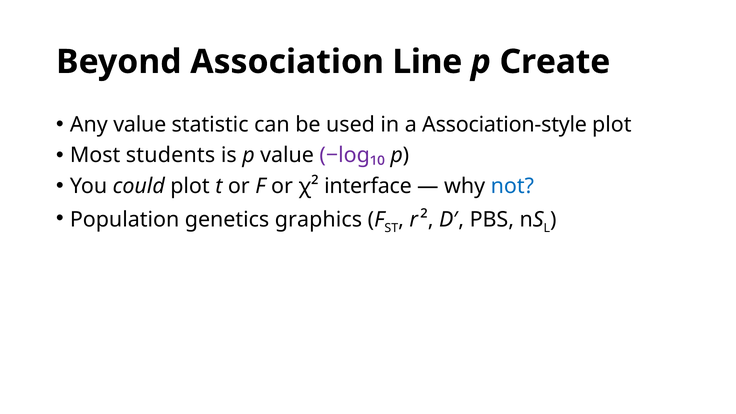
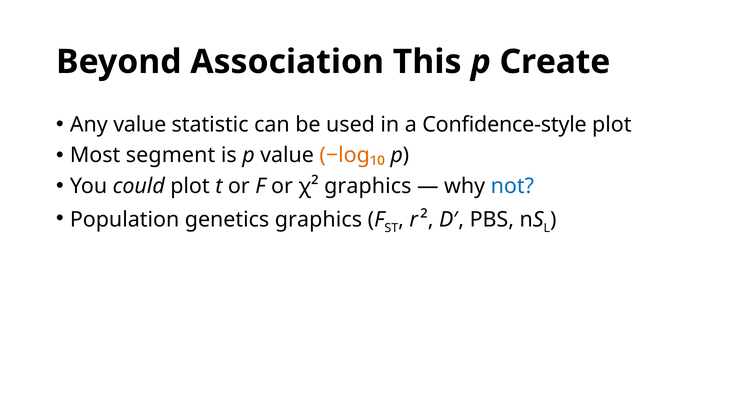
Line: Line -> This
Association-style: Association-style -> Confidence-style
students: students -> segment
−log₁₀ colour: purple -> orange
χ² interface: interface -> graphics
